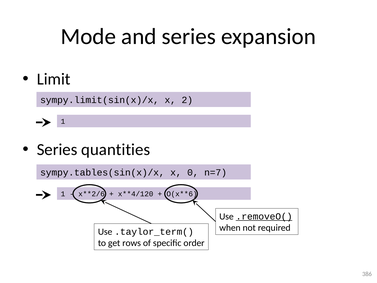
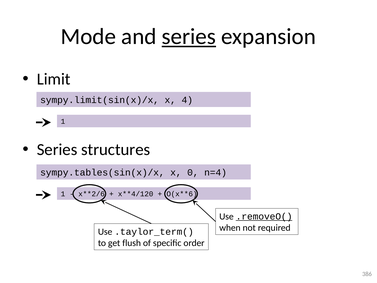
series at (189, 36) underline: none -> present
2: 2 -> 4
quantities: quantities -> structures
n=7: n=7 -> n=4
rows: rows -> flush
